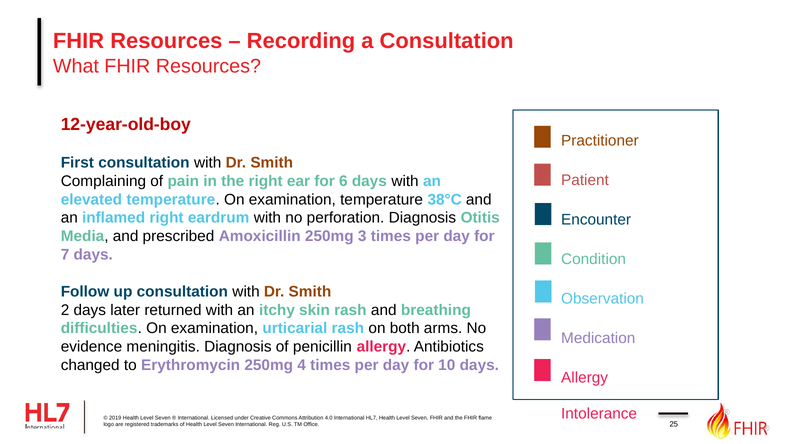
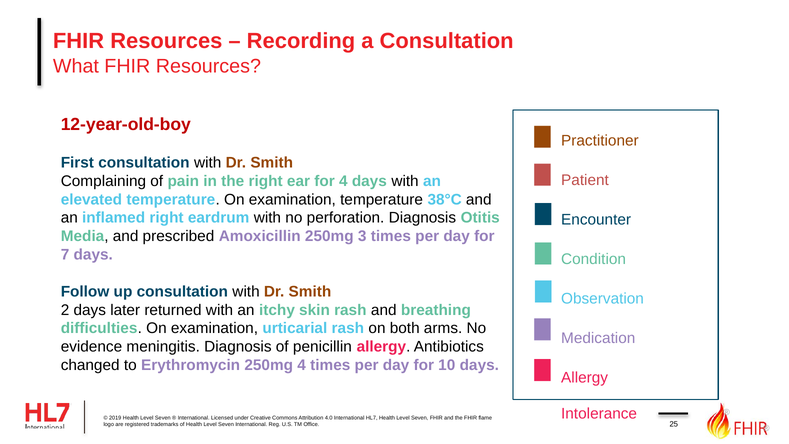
for 6: 6 -> 4
